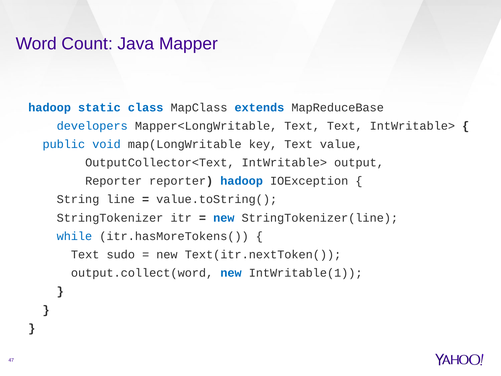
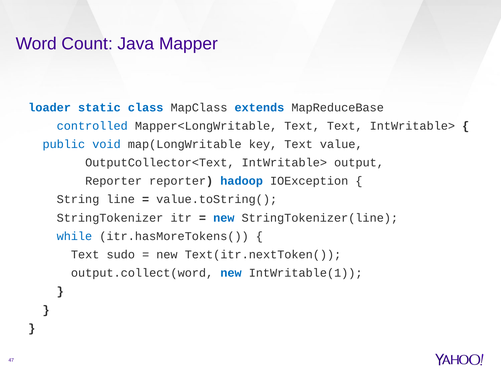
hadoop at (50, 107): hadoop -> loader
developers: developers -> controlled
